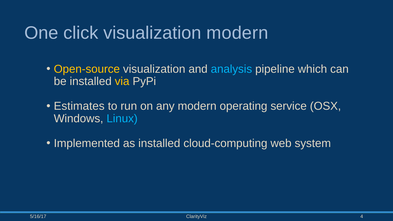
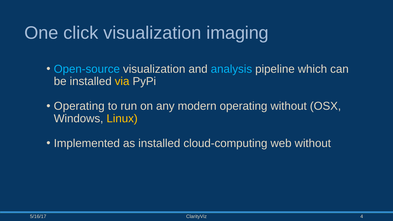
visualization modern: modern -> imaging
Open-source colour: yellow -> light blue
Estimates at (79, 106): Estimates -> Operating
operating service: service -> without
Linux colour: light blue -> yellow
web system: system -> without
